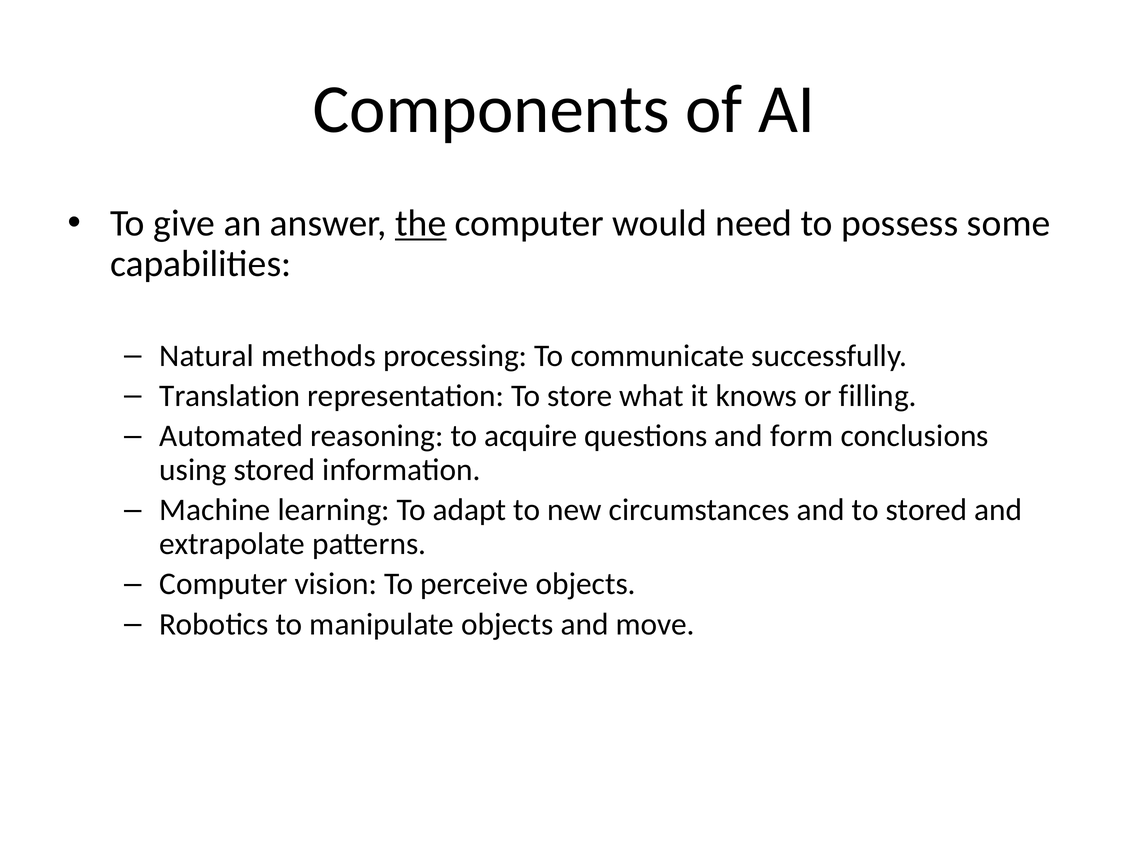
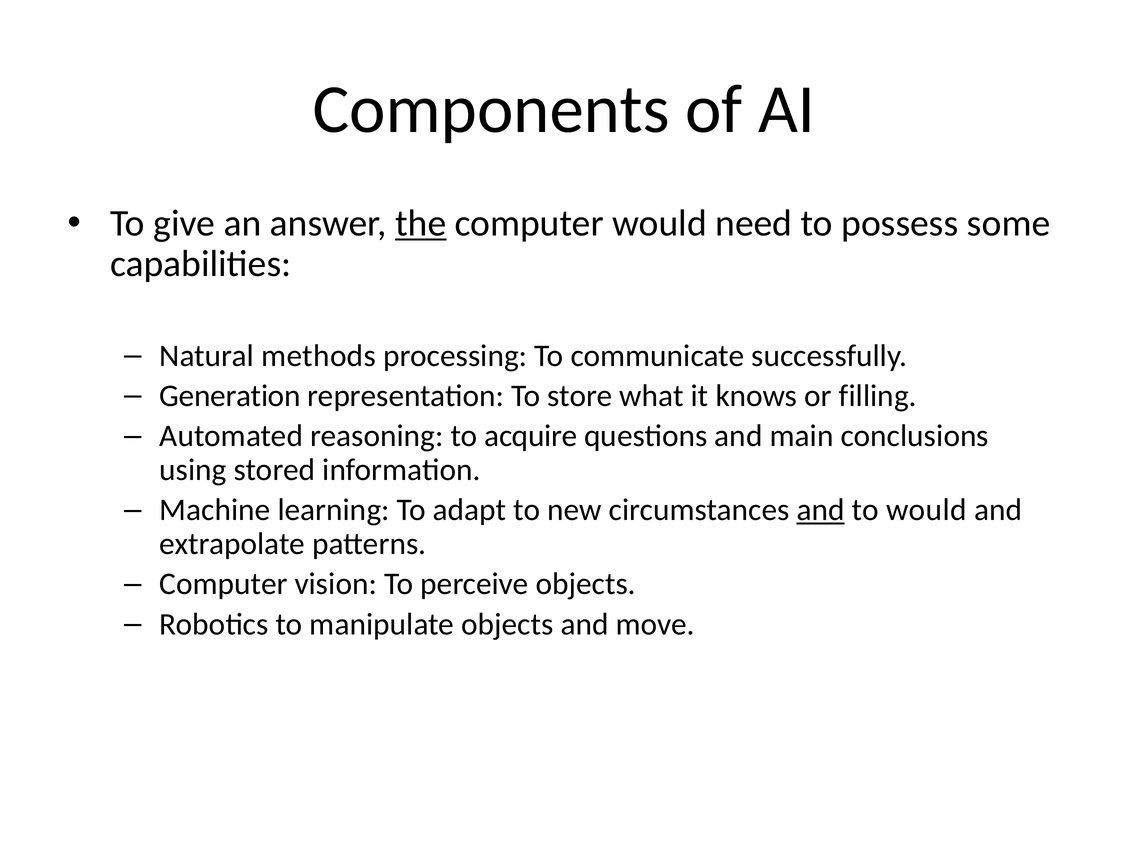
Translation: Translation -> Generation
form: form -> main
and at (821, 510) underline: none -> present
to stored: stored -> would
